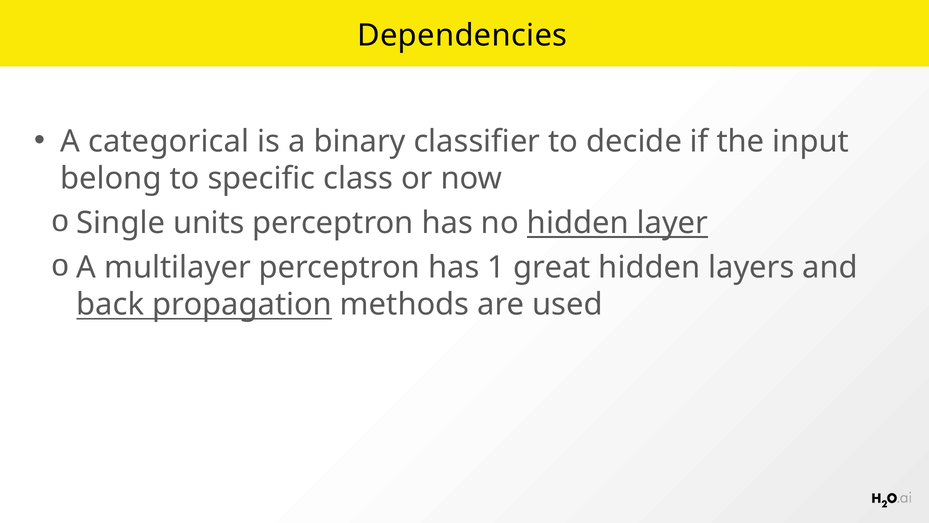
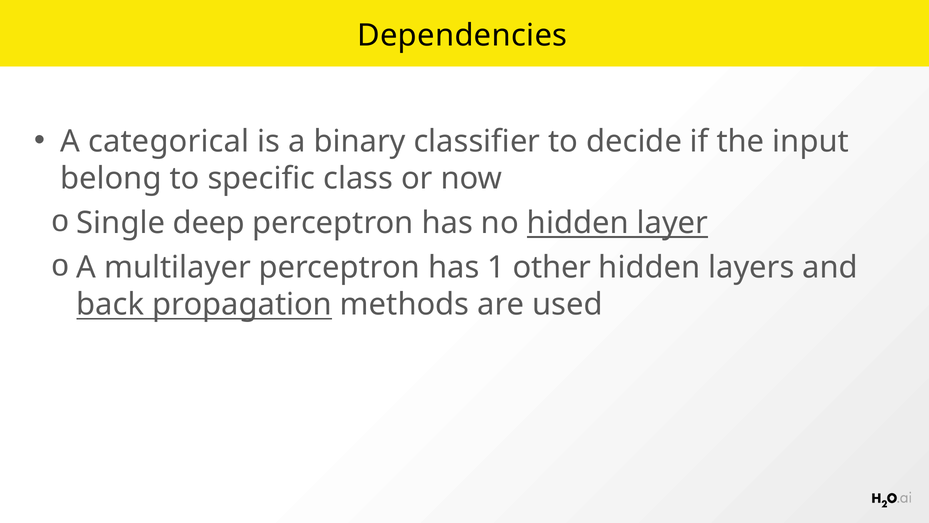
units: units -> deep
great: great -> other
